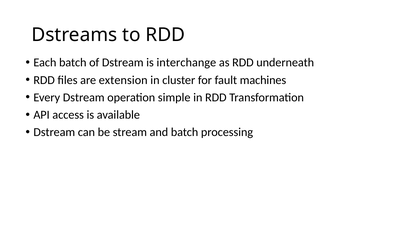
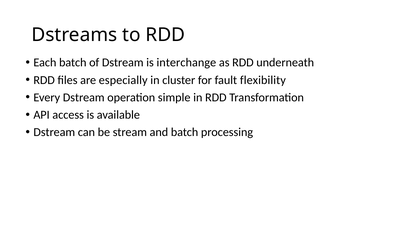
extension: extension -> especially
machines: machines -> flexibility
